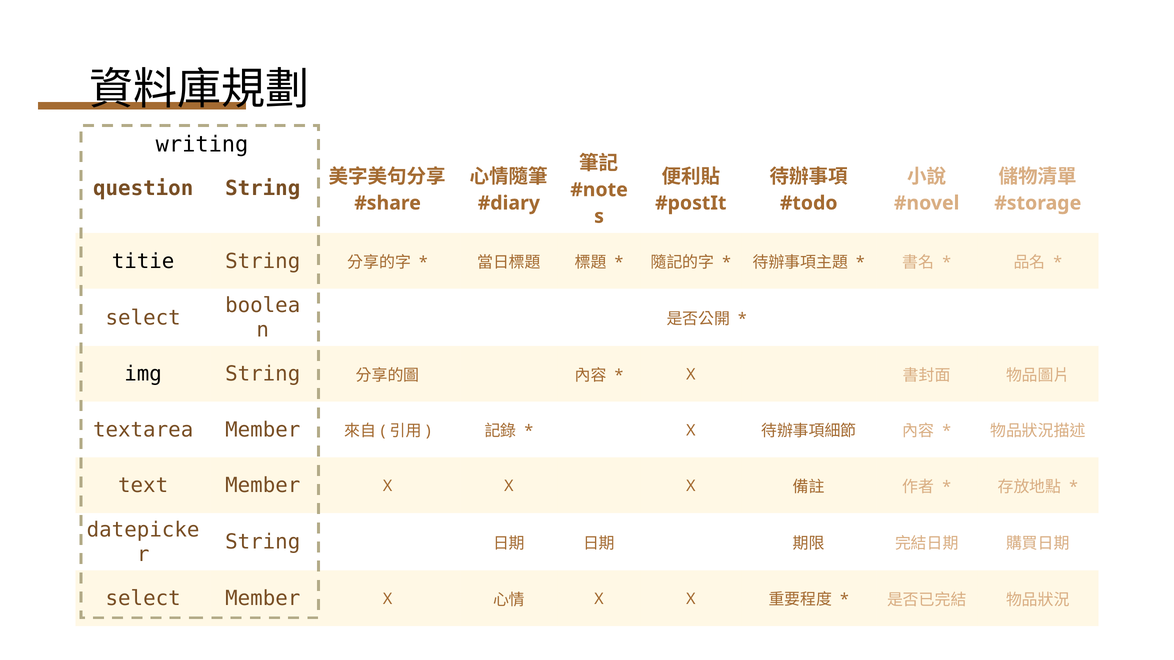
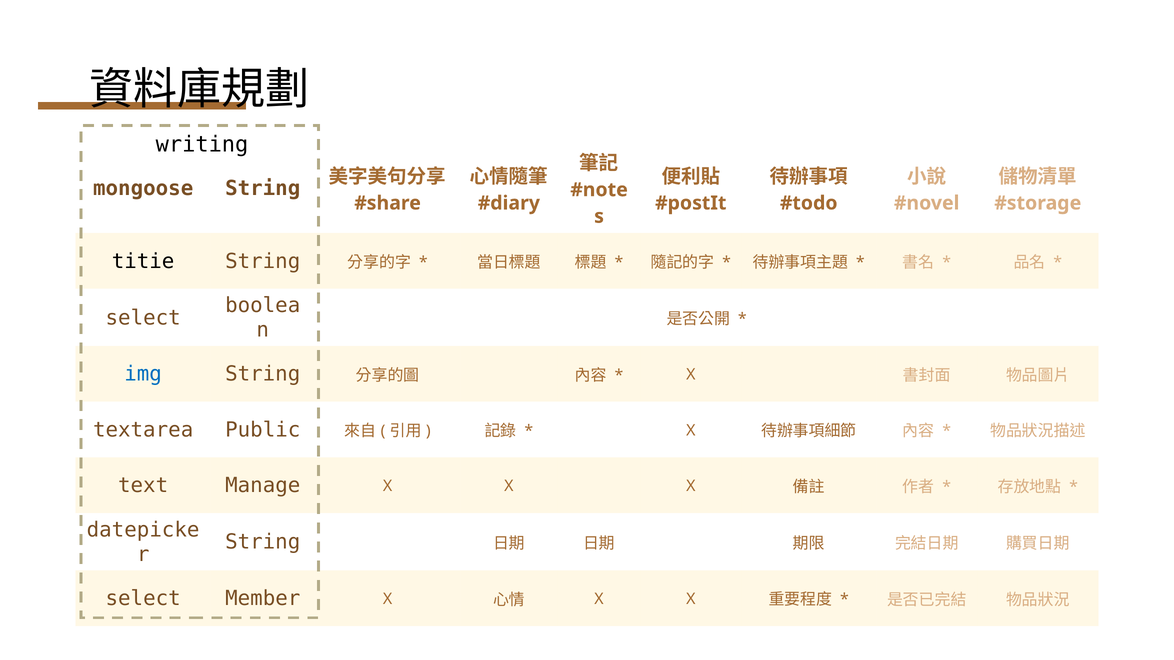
question: question -> mongoose
img colour: black -> blue
textarea Member: Member -> Public
text Member: Member -> Manage
